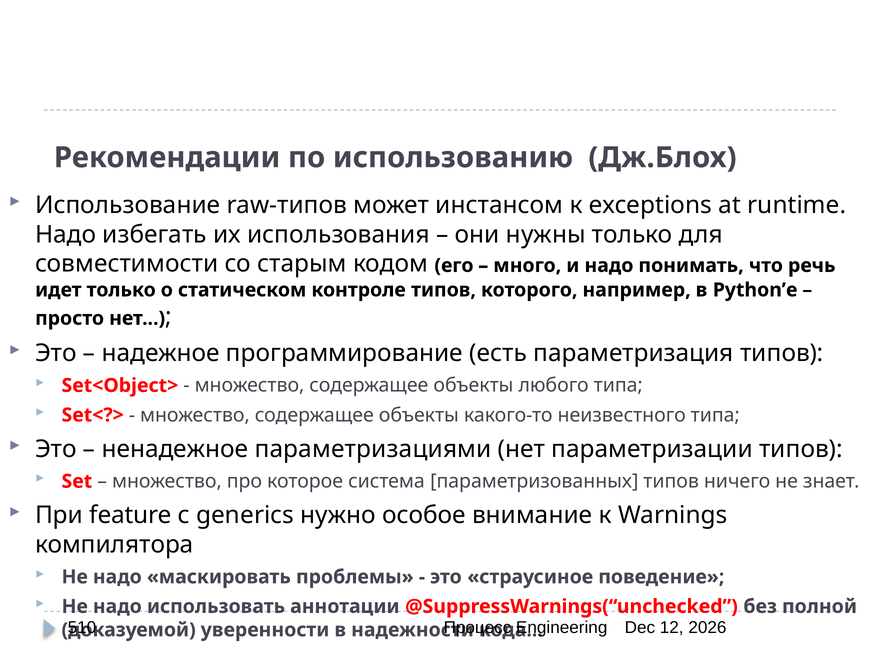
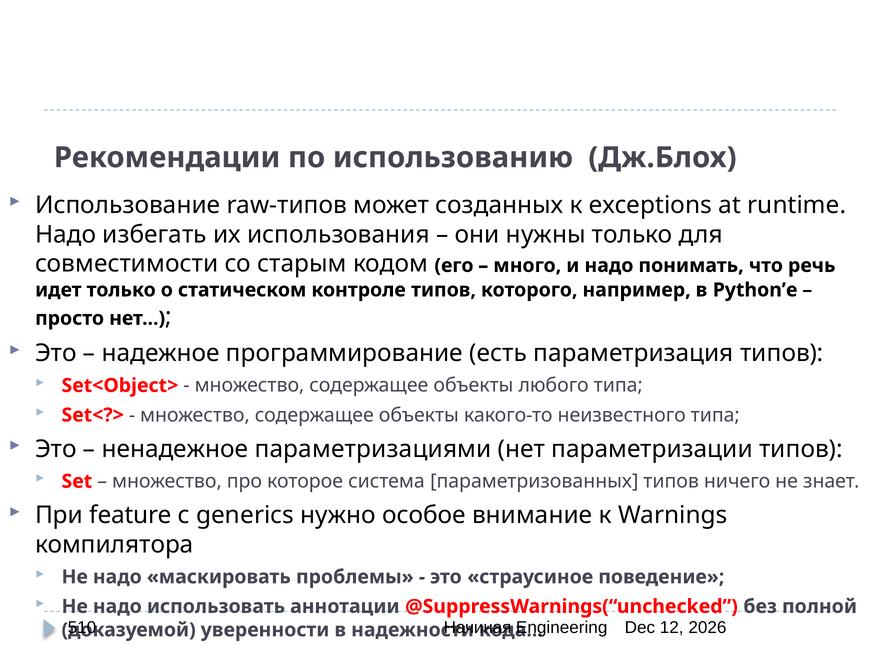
инстансом: инстансом -> созданных
Процесс: Процесс -> Начиная
